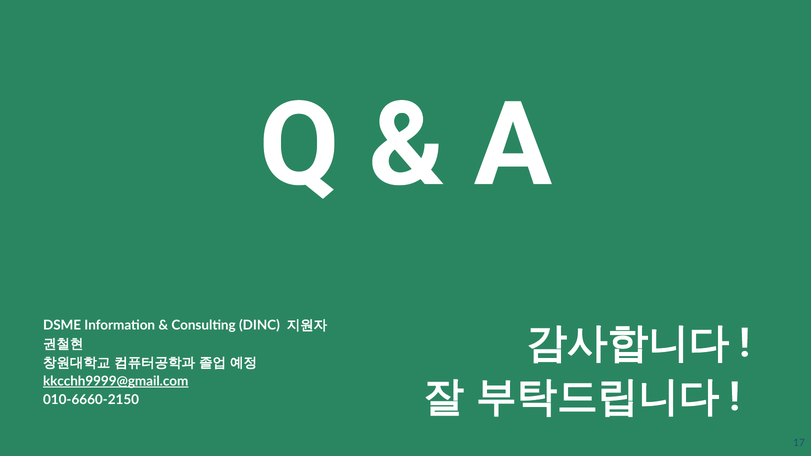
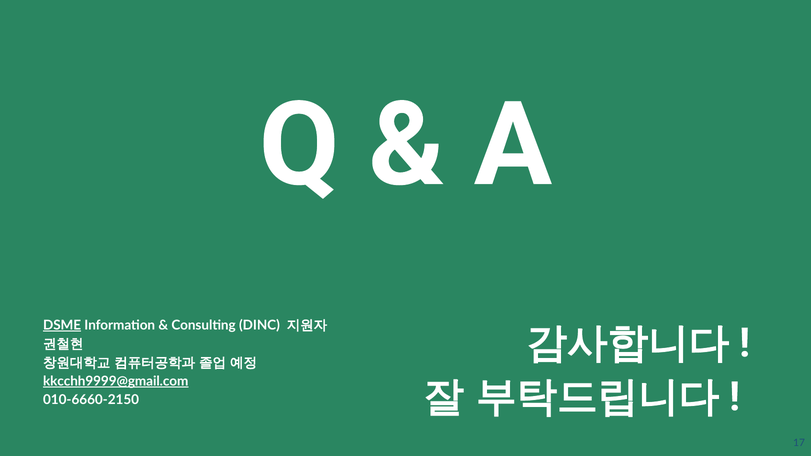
DSME underline: none -> present
